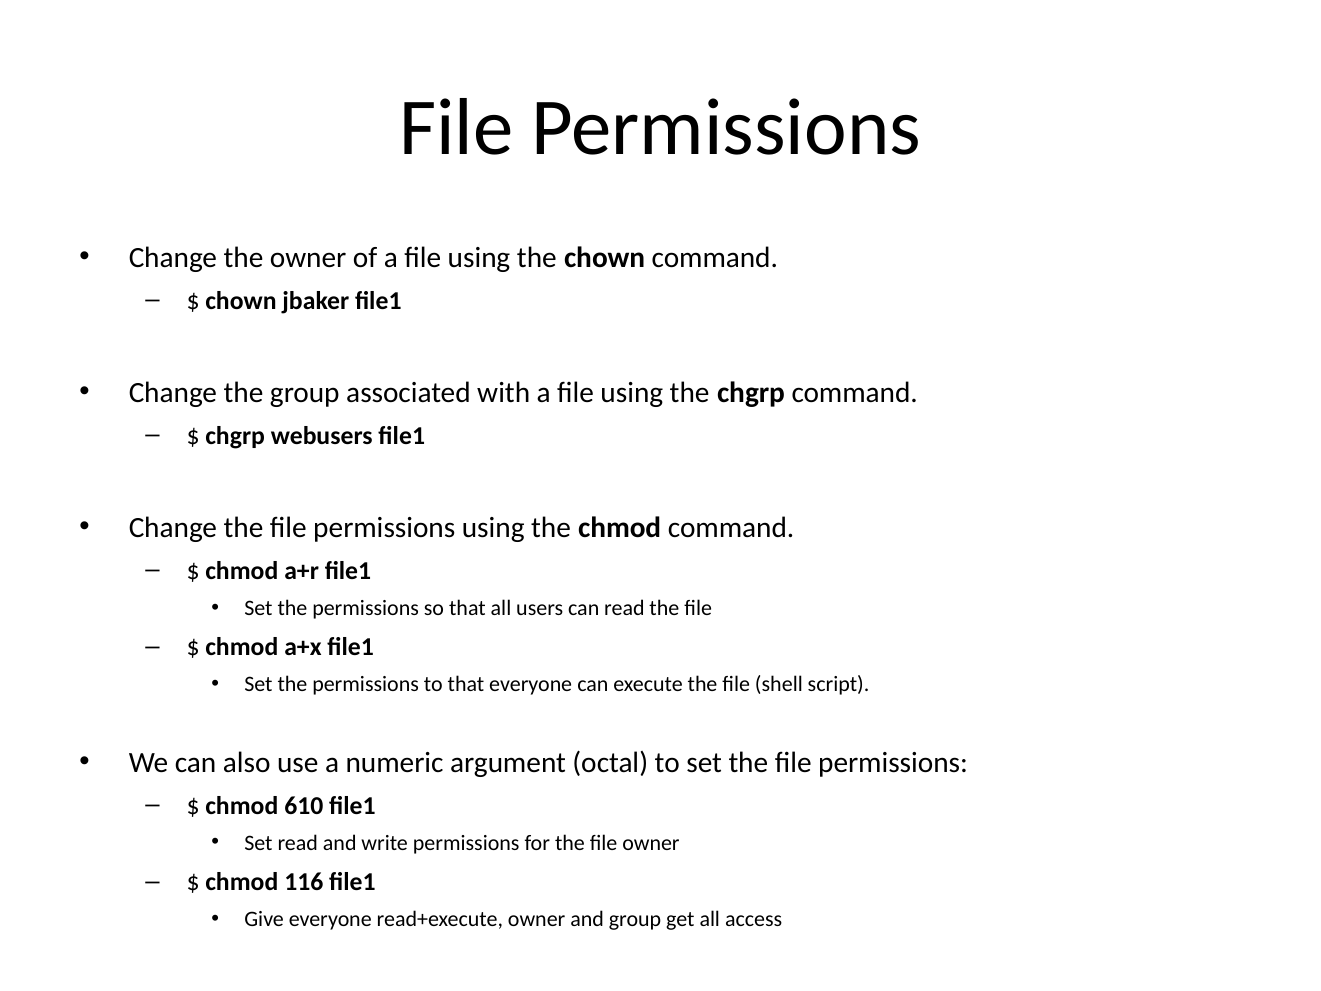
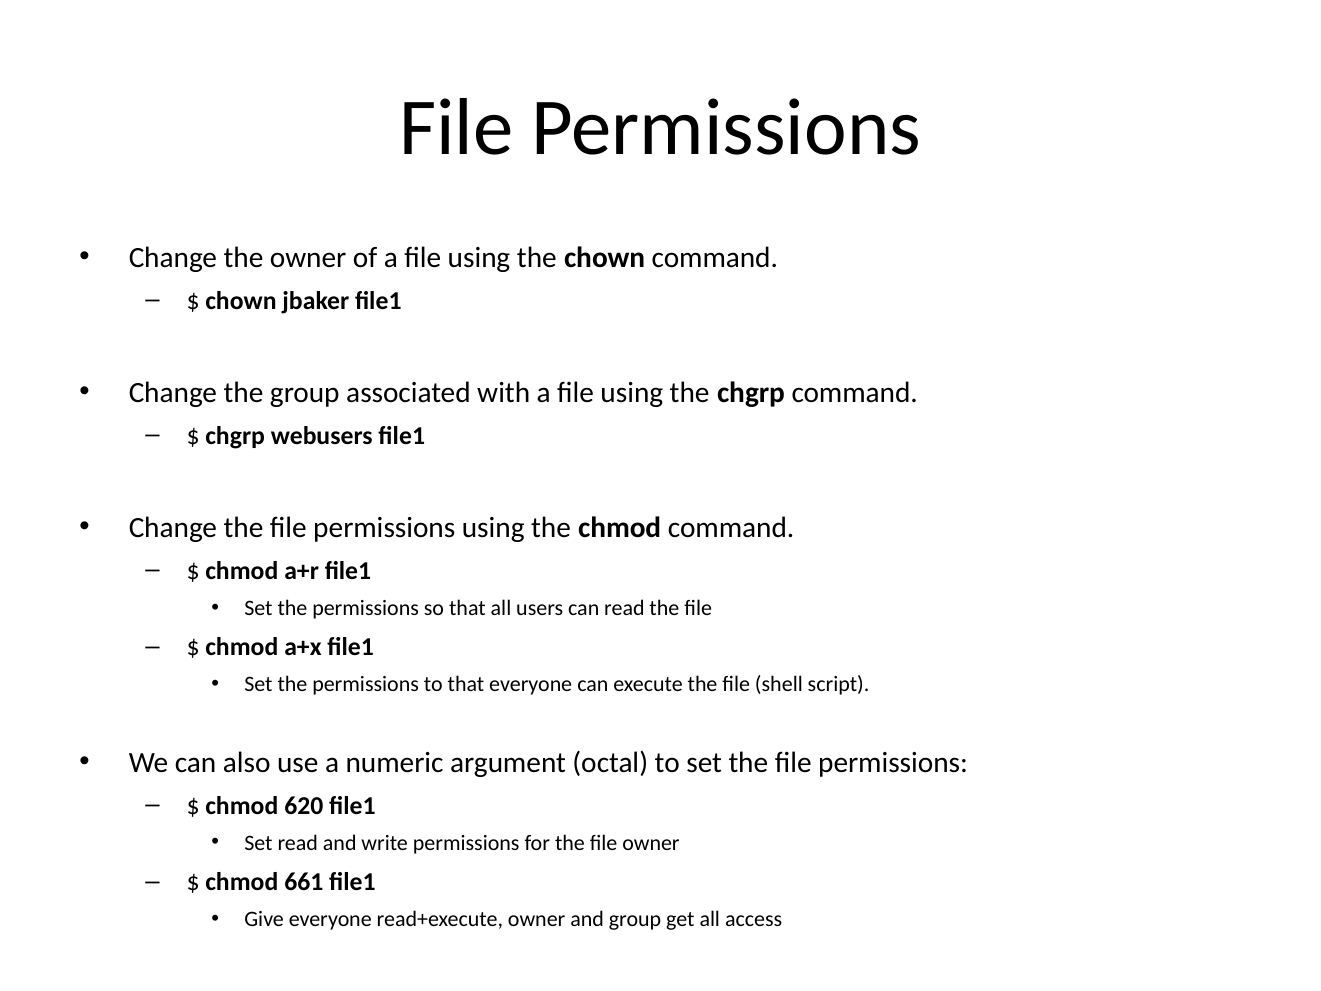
610: 610 -> 620
116: 116 -> 661
